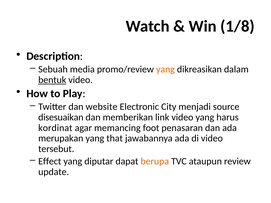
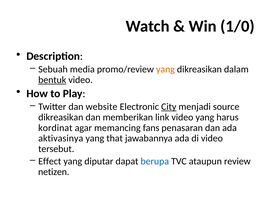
1/8: 1/8 -> 1/0
City underline: none -> present
disesuaikan at (61, 117): disesuaikan -> dikreasikan
foot: foot -> fans
merupakan: merupakan -> aktivasinya
berupa colour: orange -> blue
update: update -> netizen
